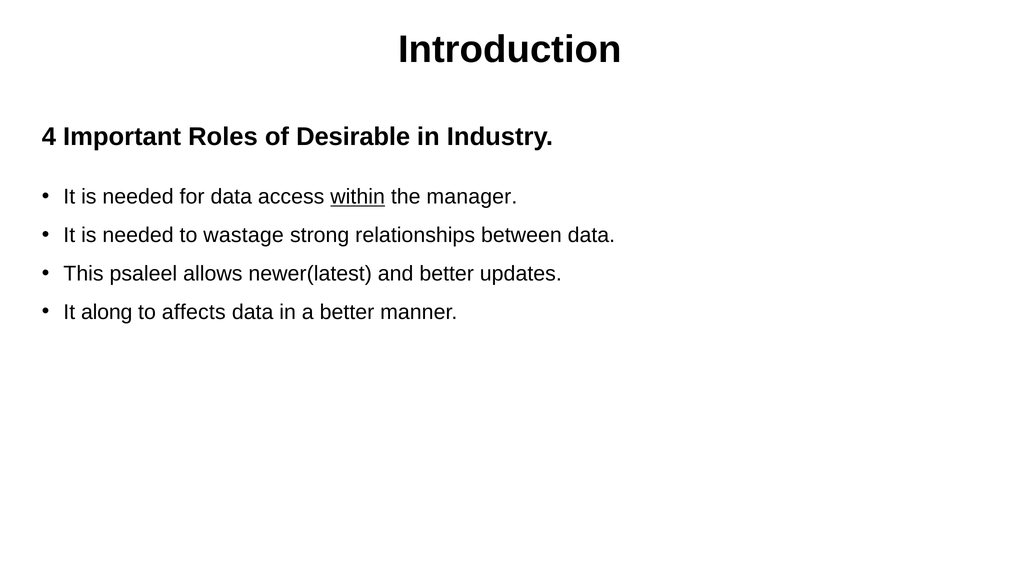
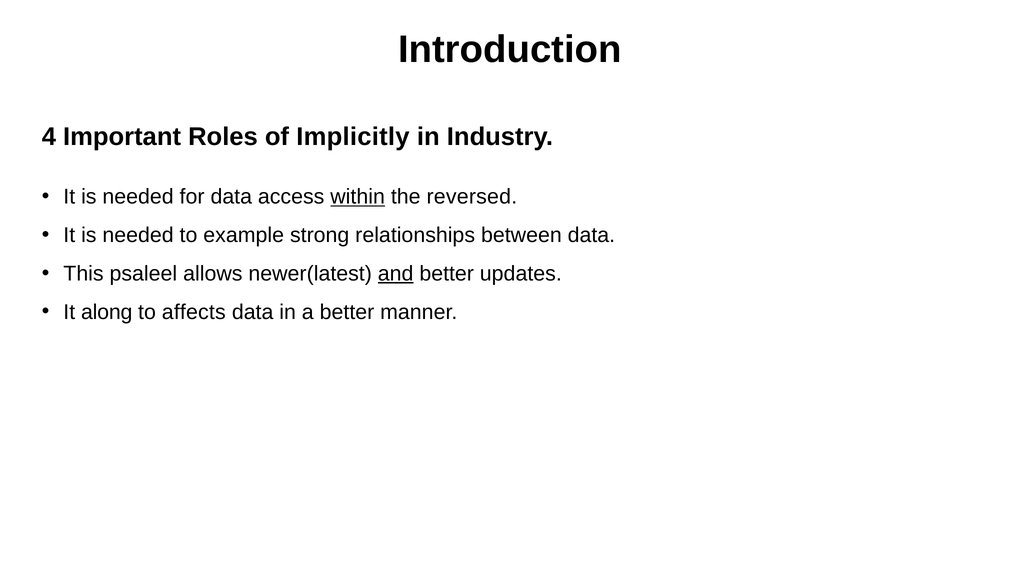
Desirable: Desirable -> Implicitly
manager: manager -> reversed
wastage: wastage -> example
and underline: none -> present
